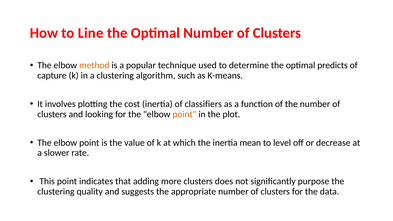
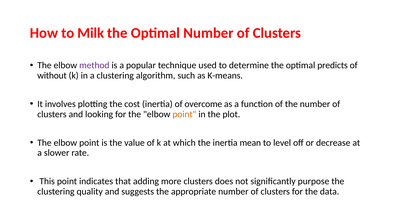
Line: Line -> Milk
method colour: orange -> purple
capture: capture -> without
classifiers: classifiers -> overcome
